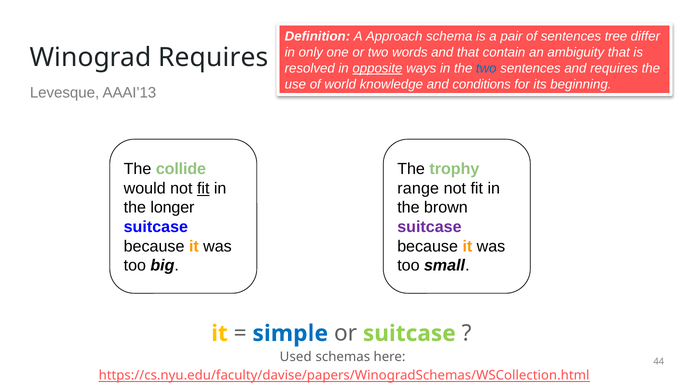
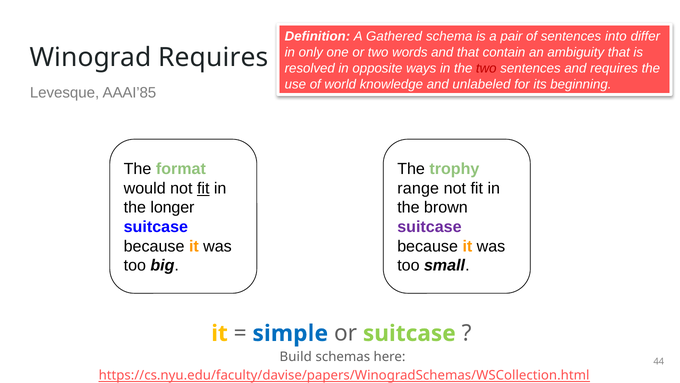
Approach: Approach -> Gathered
tree: tree -> into
opposite underline: present -> none
two at (486, 68) colour: blue -> red
conditions: conditions -> unlabeled
AAAI’13: AAAI’13 -> AAAI’85
collide: collide -> format
Used: Used -> Build
